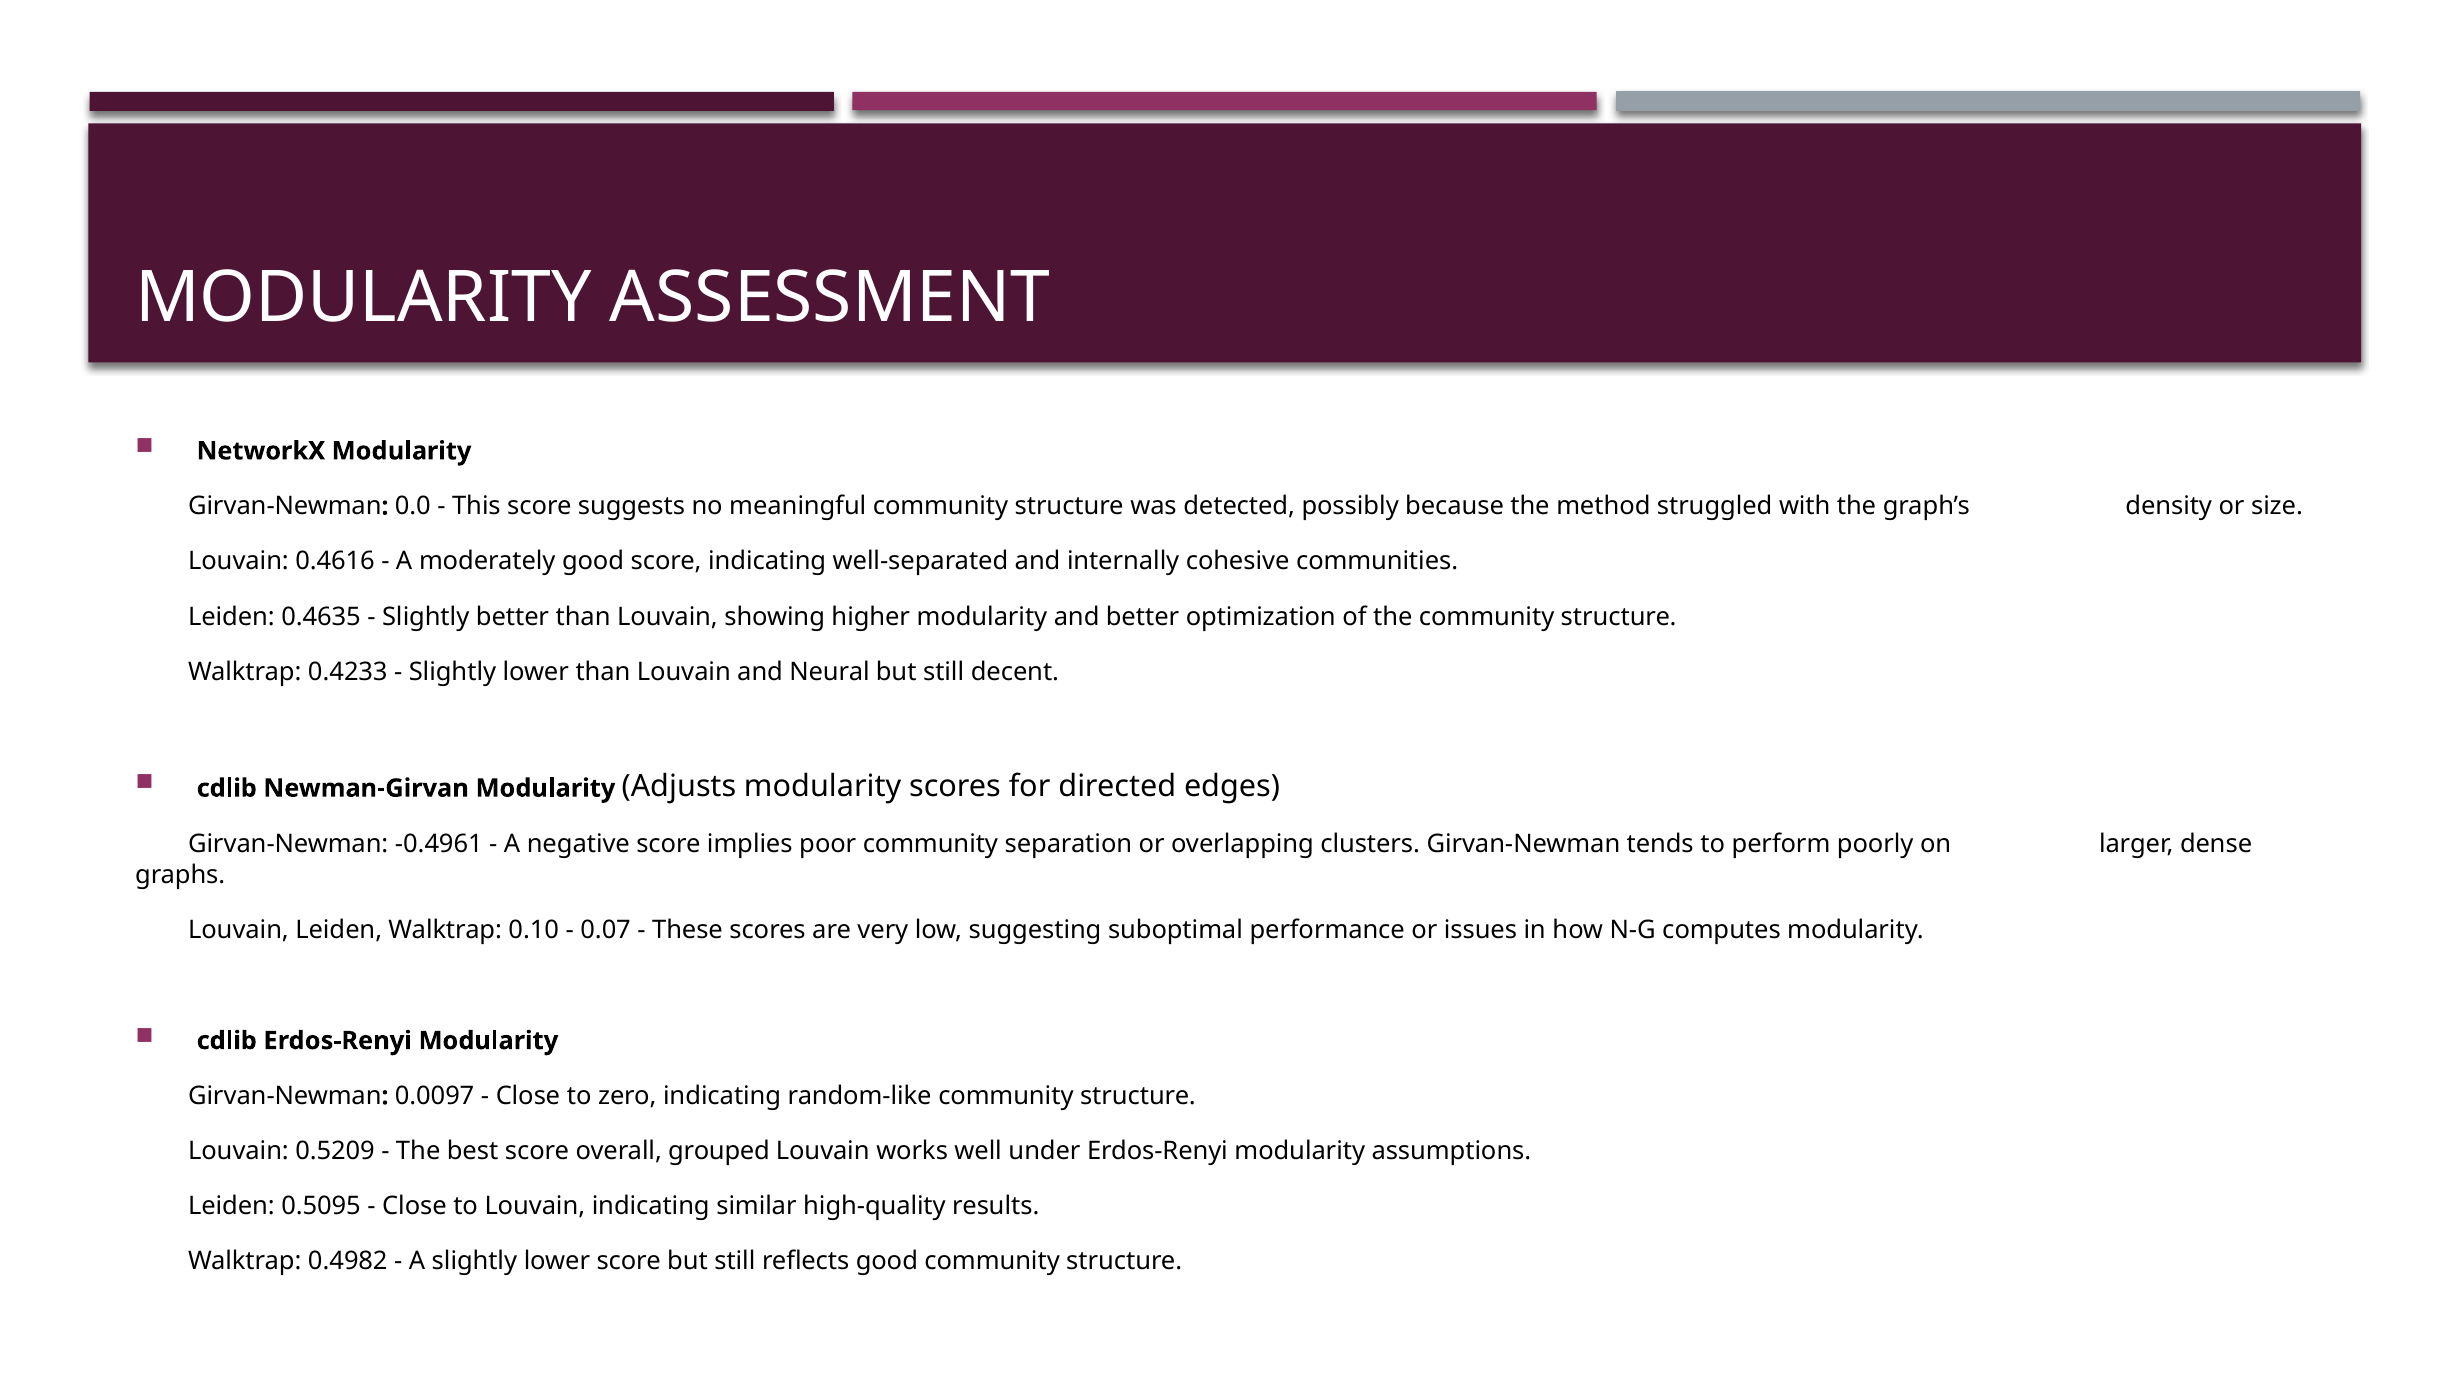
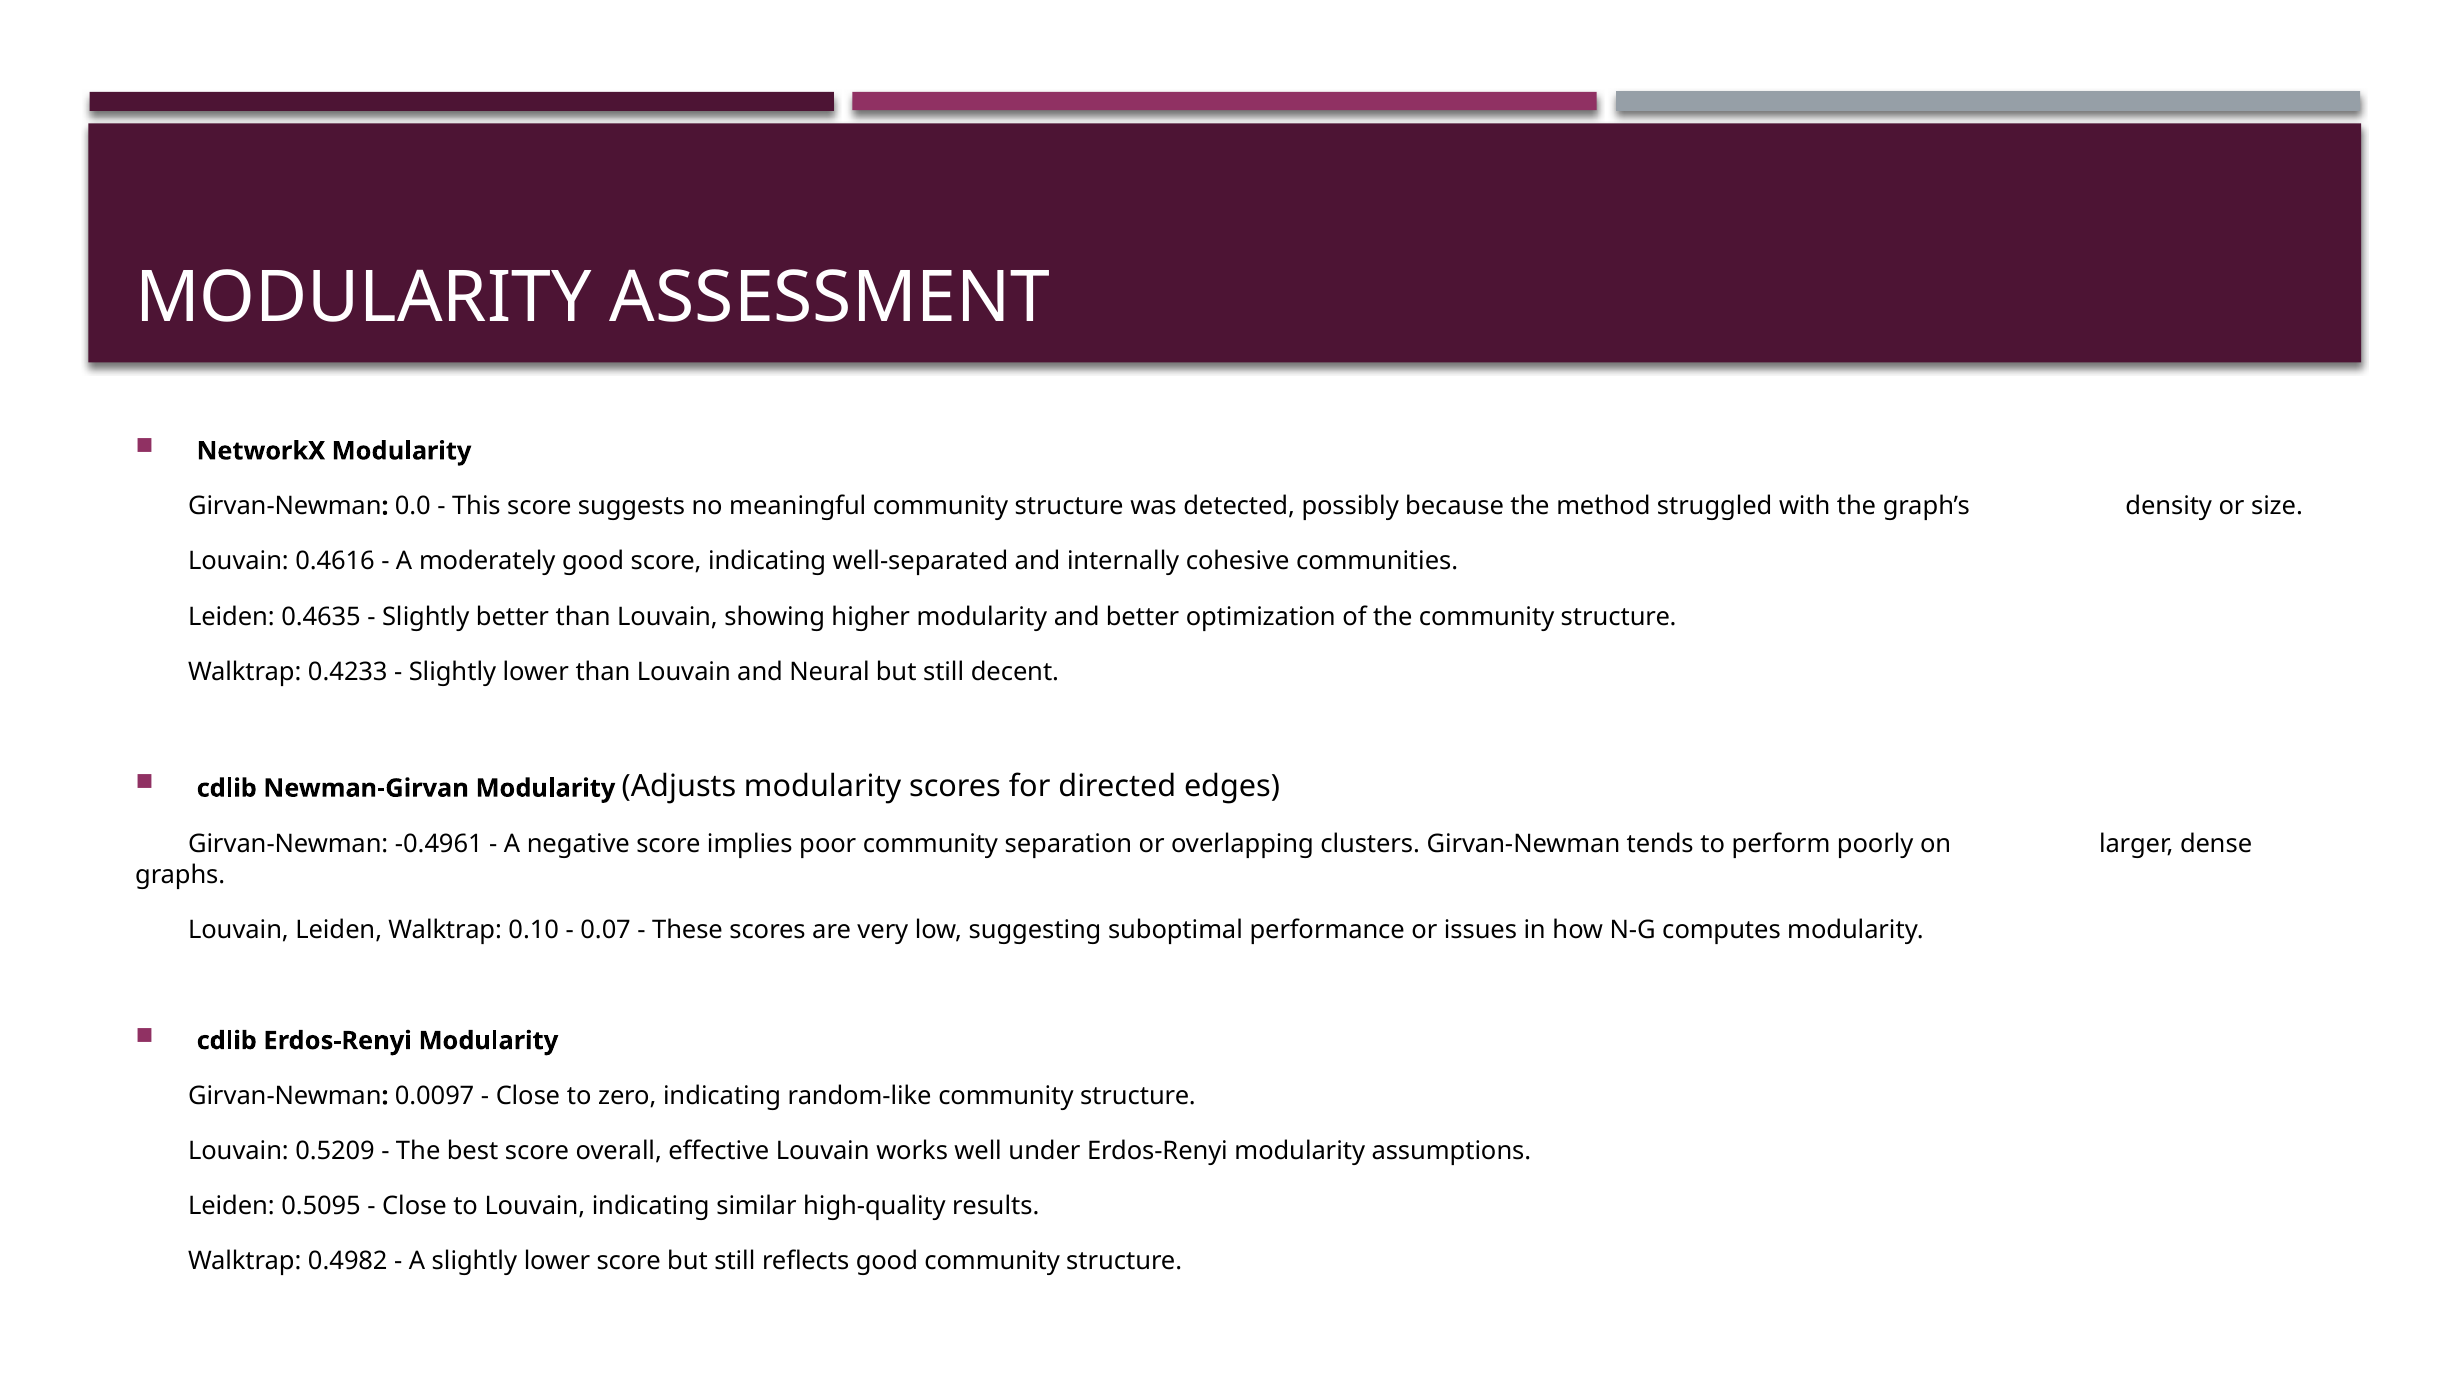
grouped: grouped -> effective
